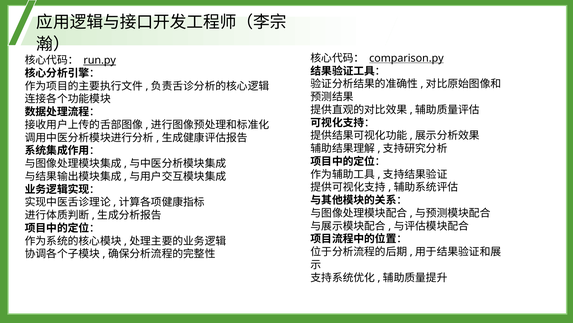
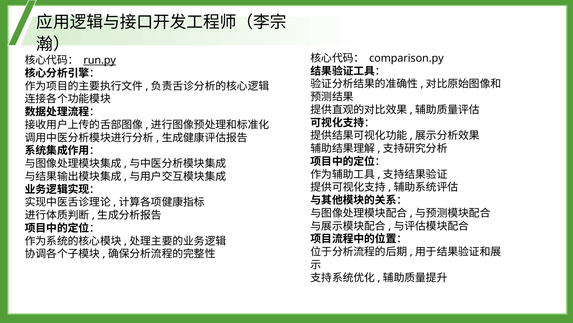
comparison.py underline: present -> none
